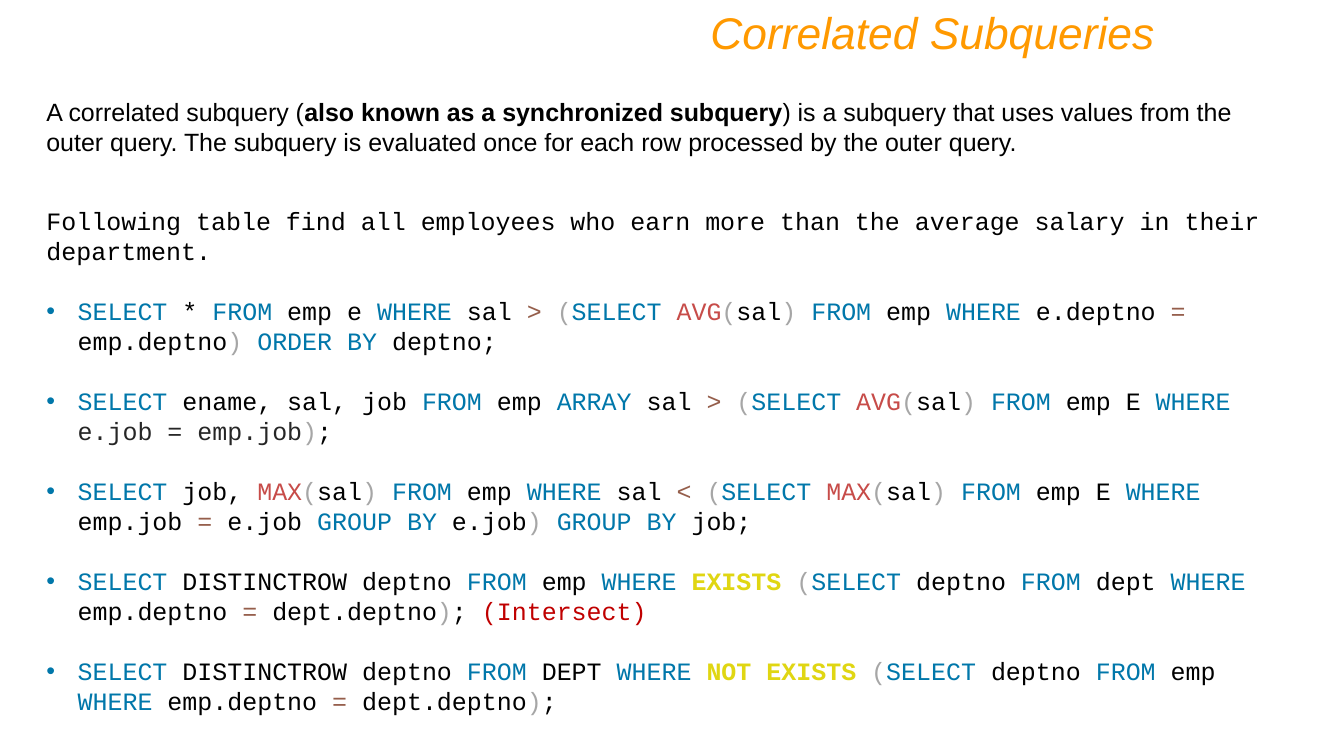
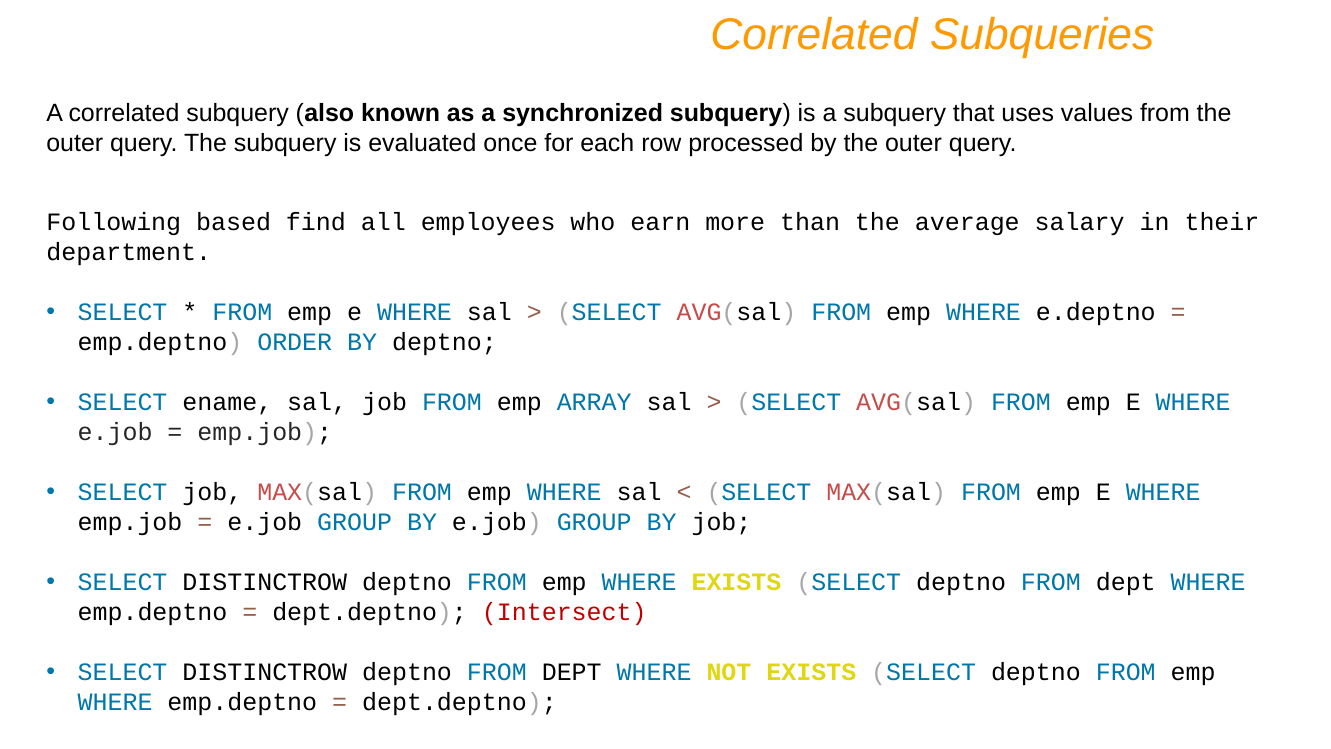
table: table -> based
